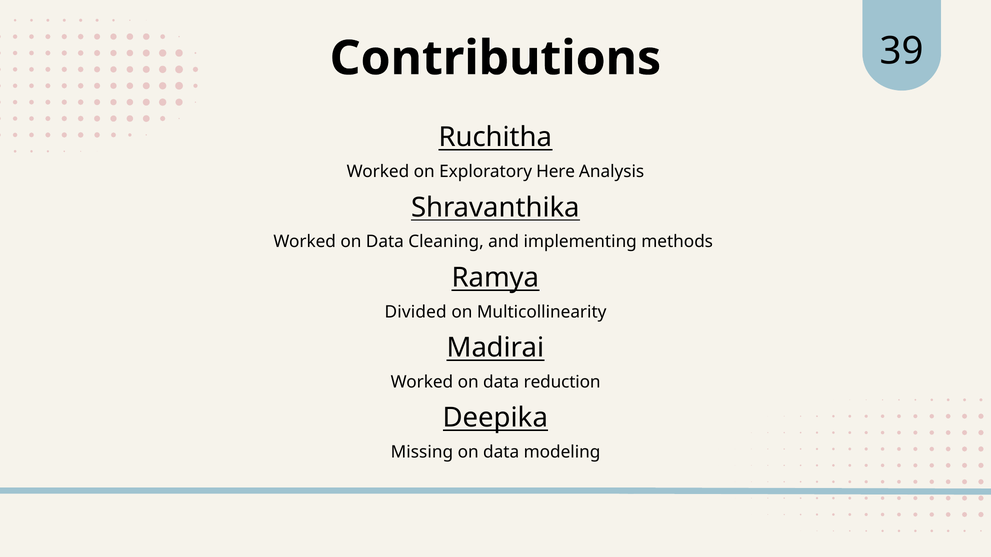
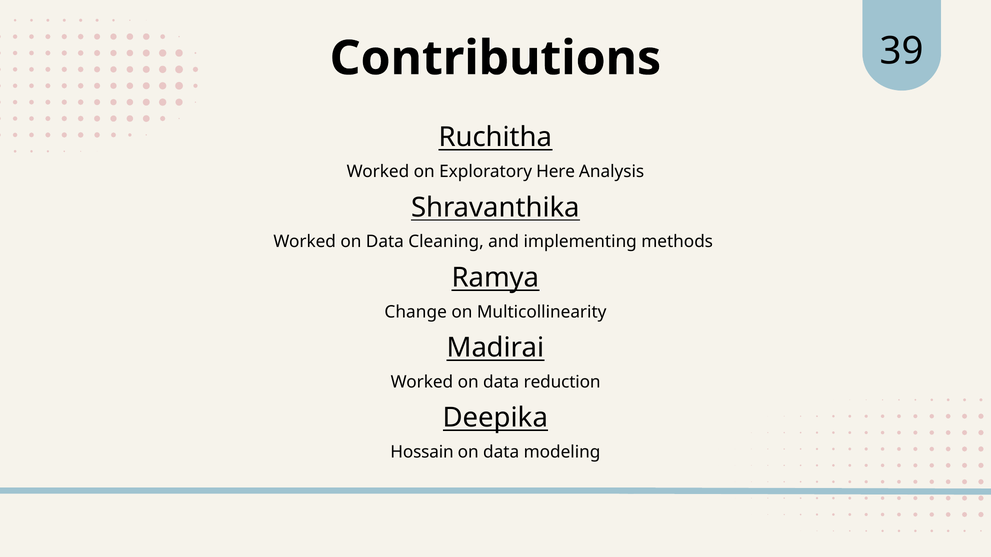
Divided: Divided -> Change
Missing: Missing -> Hossain
